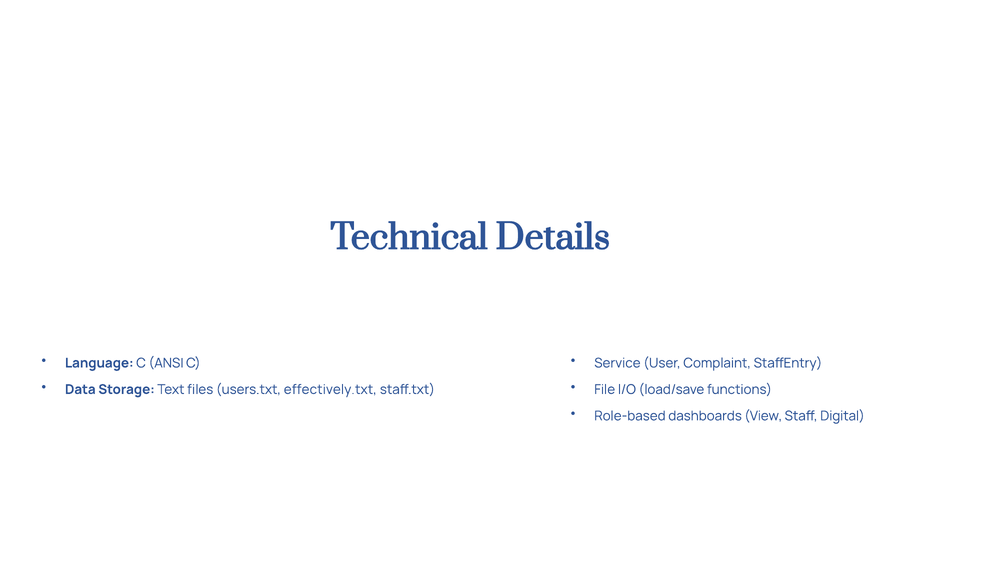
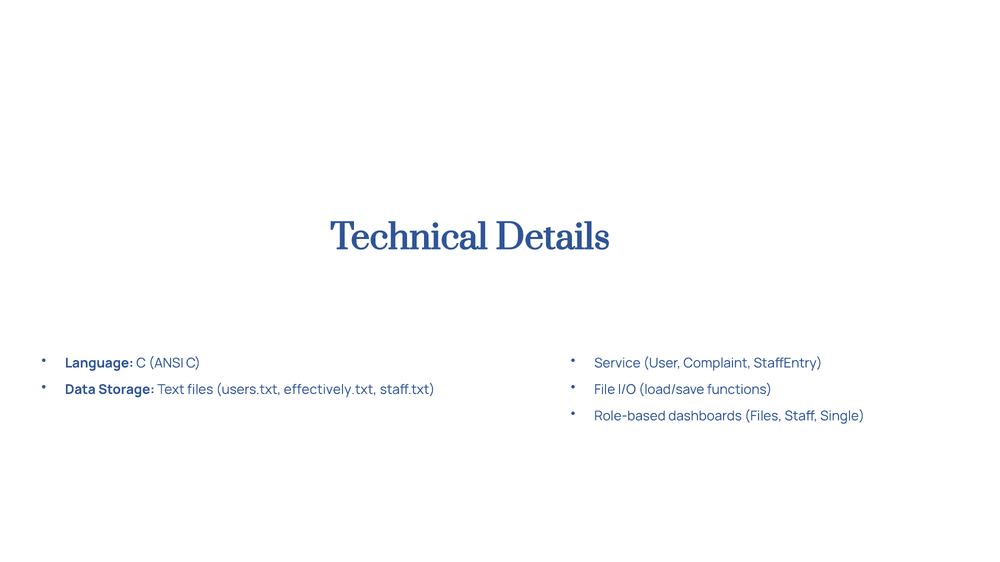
dashboards View: View -> Files
Digital: Digital -> Single
